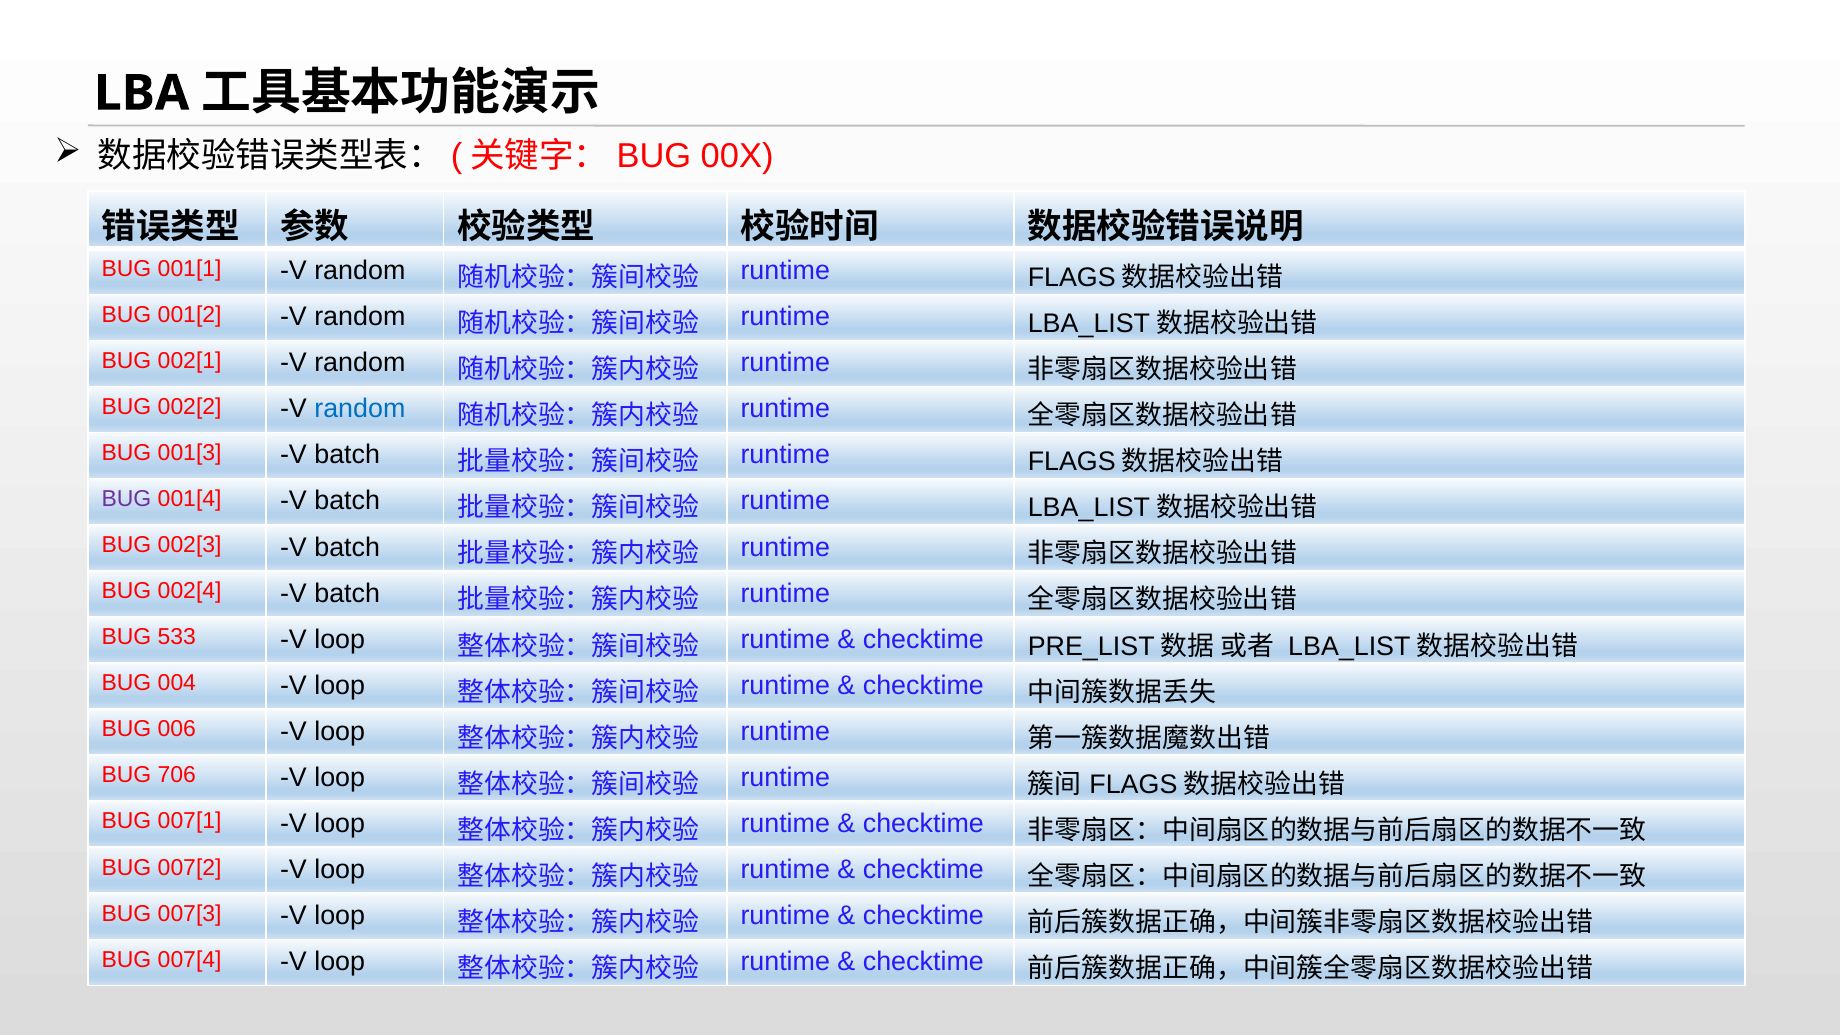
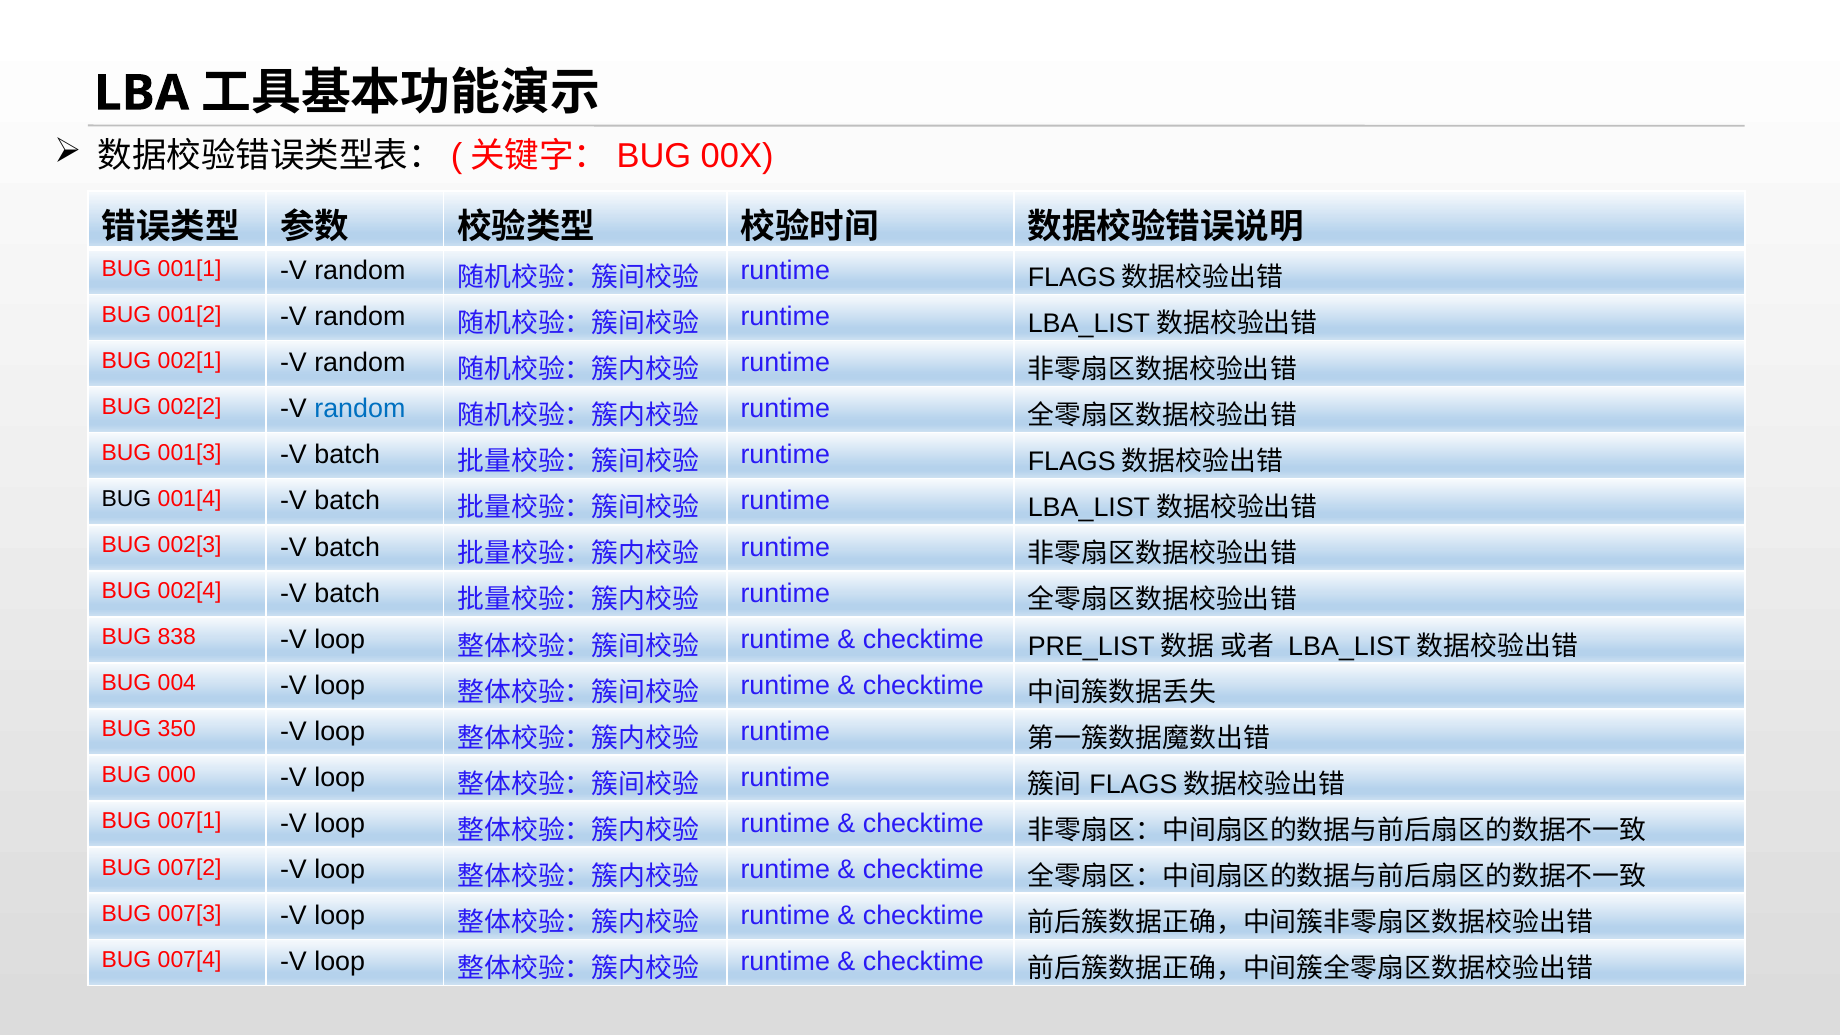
BUG at (126, 499) colour: purple -> black
533: 533 -> 838
006: 006 -> 350
706: 706 -> 000
